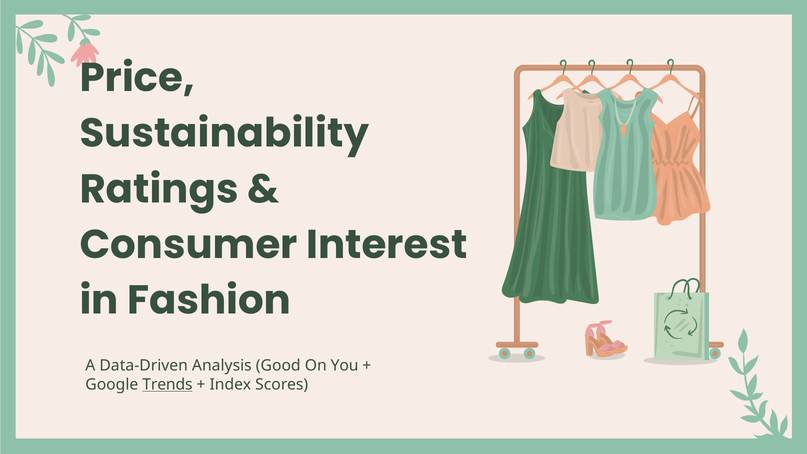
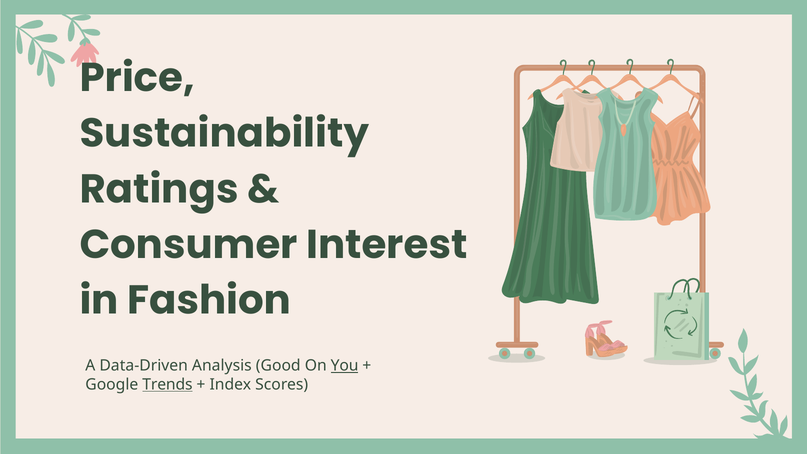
You underline: none -> present
